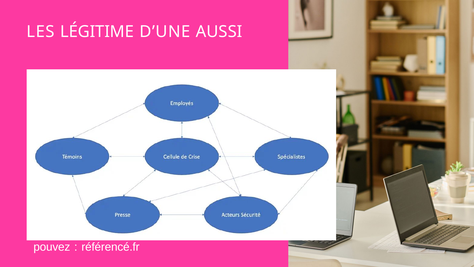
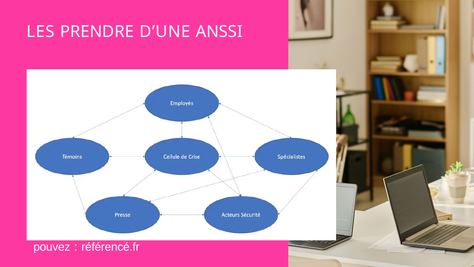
LÉGITIME: LÉGITIME -> PRENDRE
AUSSI: AUSSI -> ANSSI
